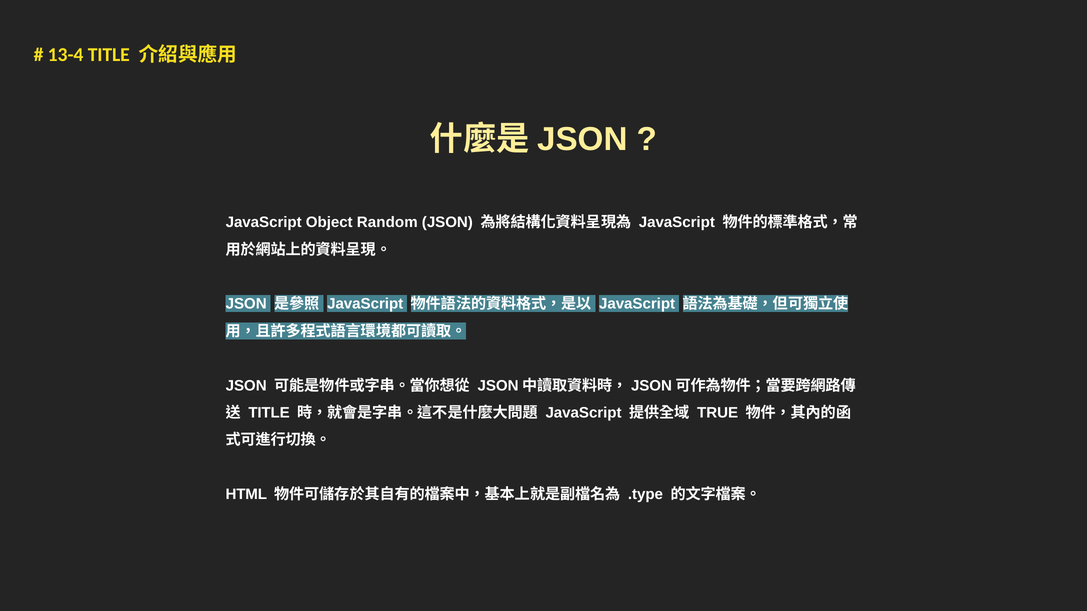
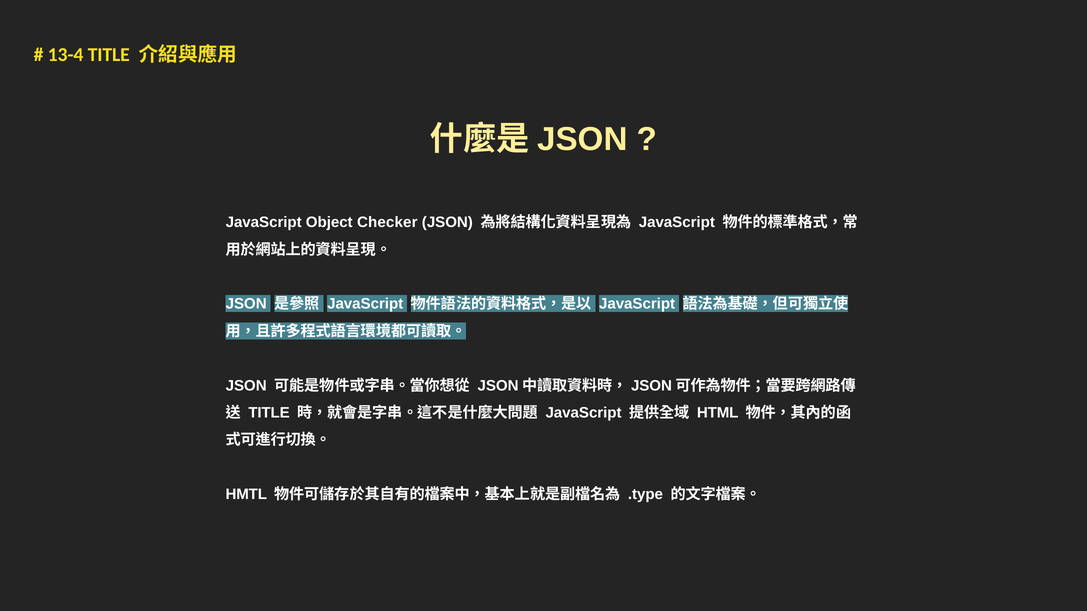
Random: Random -> Checker
TRUE: TRUE -> HTML
HTML: HTML -> HMTL
